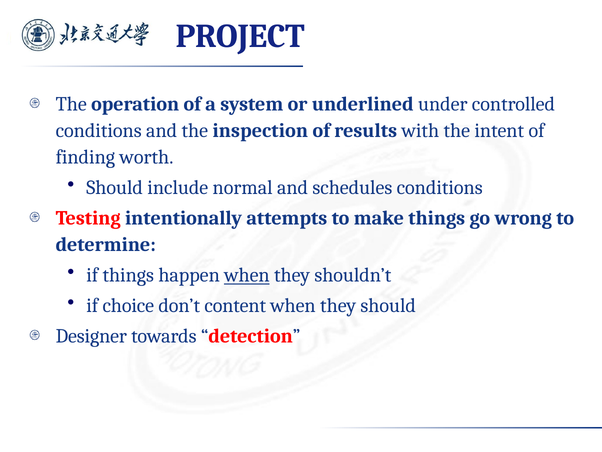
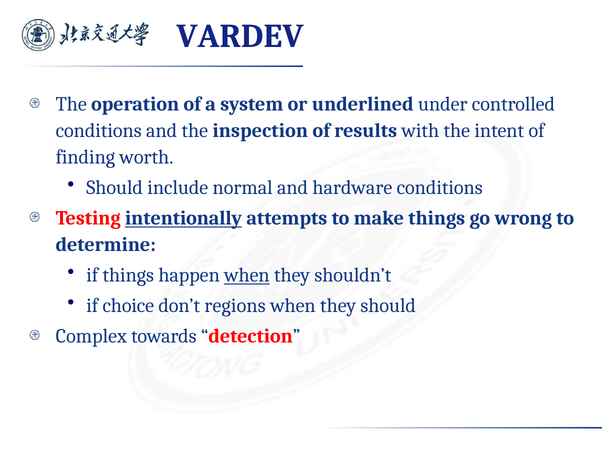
PROJECT: PROJECT -> VARDEV
schedules: schedules -> hardware
intentionally underline: none -> present
content: content -> regions
Designer: Designer -> Complex
